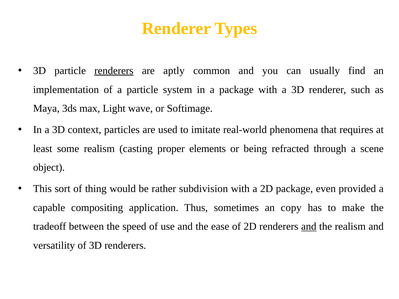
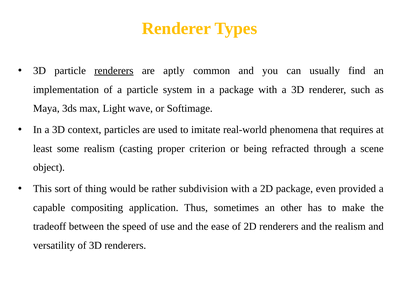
elements: elements -> criterion
copy: copy -> other
and at (309, 227) underline: present -> none
